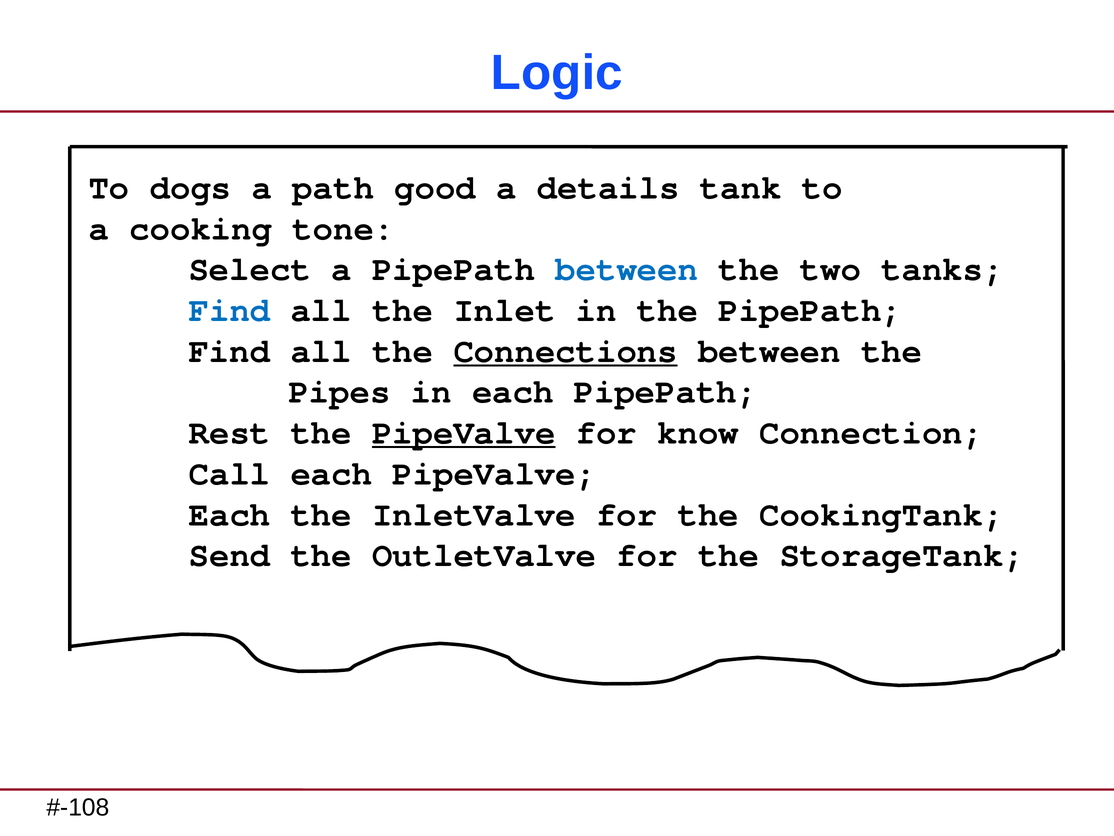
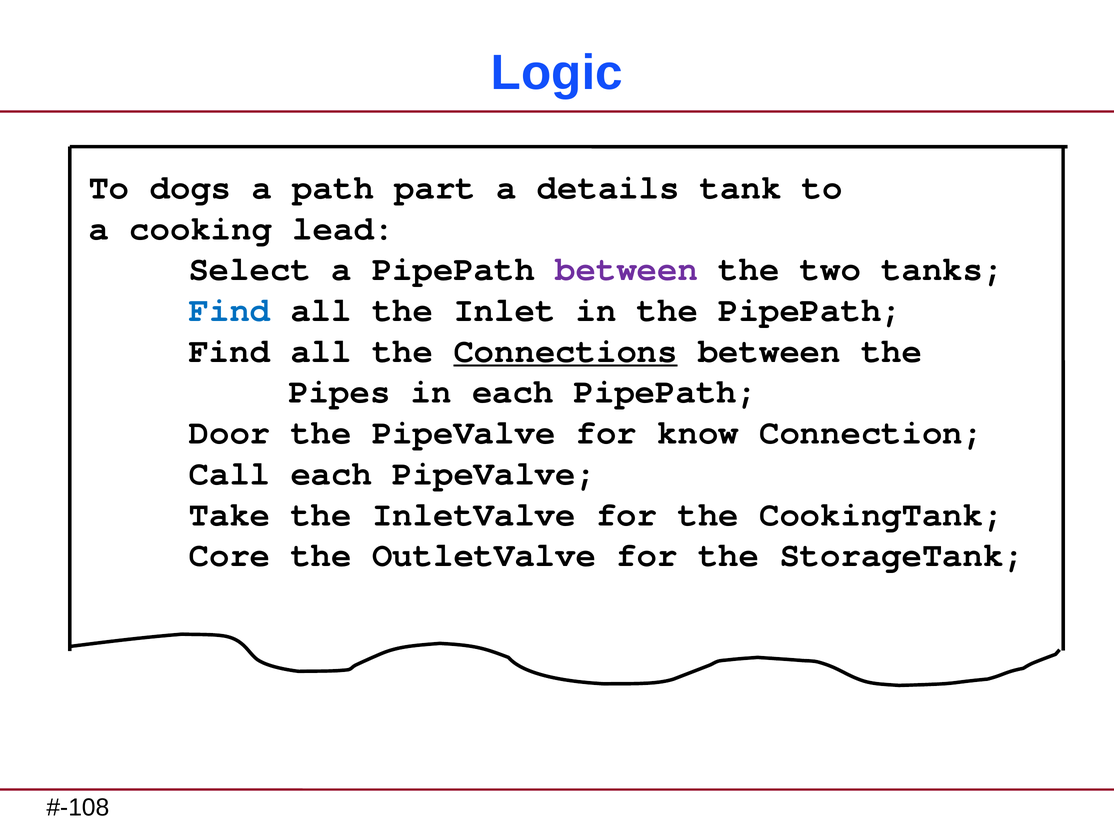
good: good -> part
tone: tone -> lead
between at (627, 269) colour: blue -> purple
Rest: Rest -> Door
PipeValve at (464, 432) underline: present -> none
Each at (230, 514): Each -> Take
Send: Send -> Core
